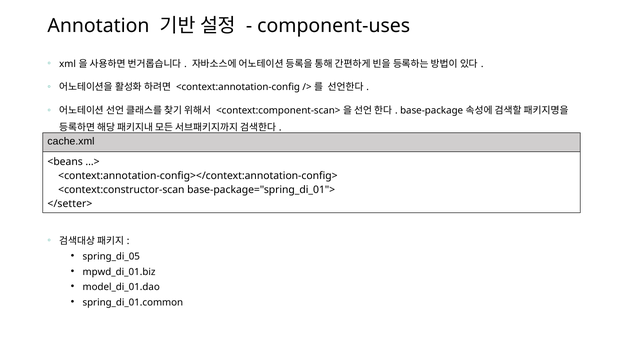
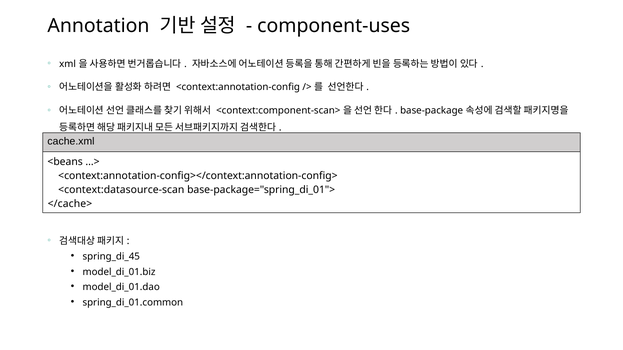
<context:constructor-scan: <context:constructor-scan -> <context:datasource-scan
</setter>: </setter> -> </cache>
spring_di_05: spring_di_05 -> spring_di_45
mpwd_di_01.biz: mpwd_di_01.biz -> model_di_01.biz
